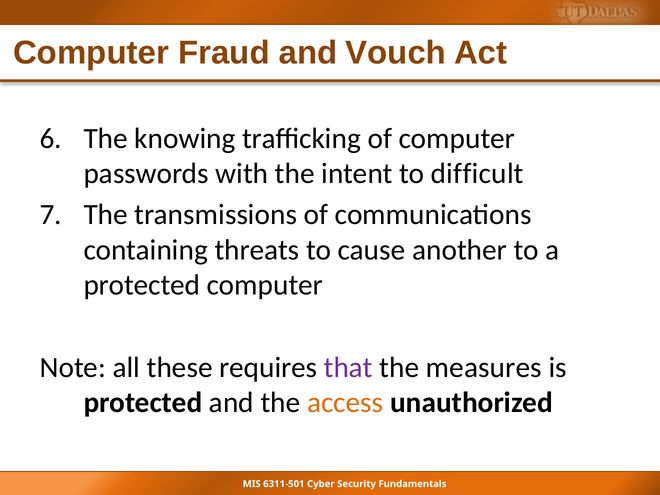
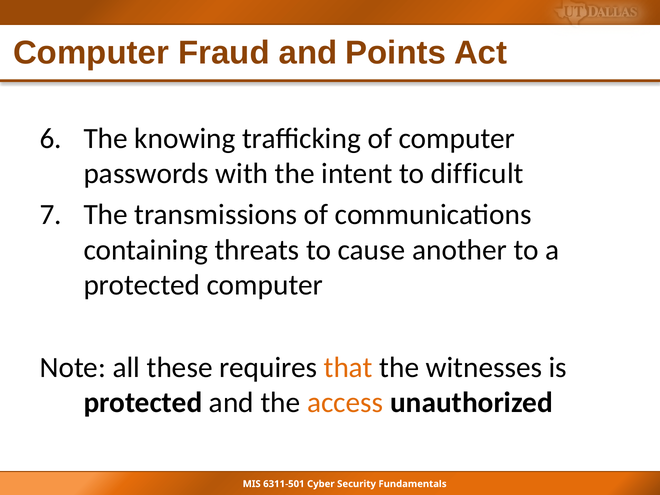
Vouch: Vouch -> Points
that colour: purple -> orange
measures: measures -> witnesses
